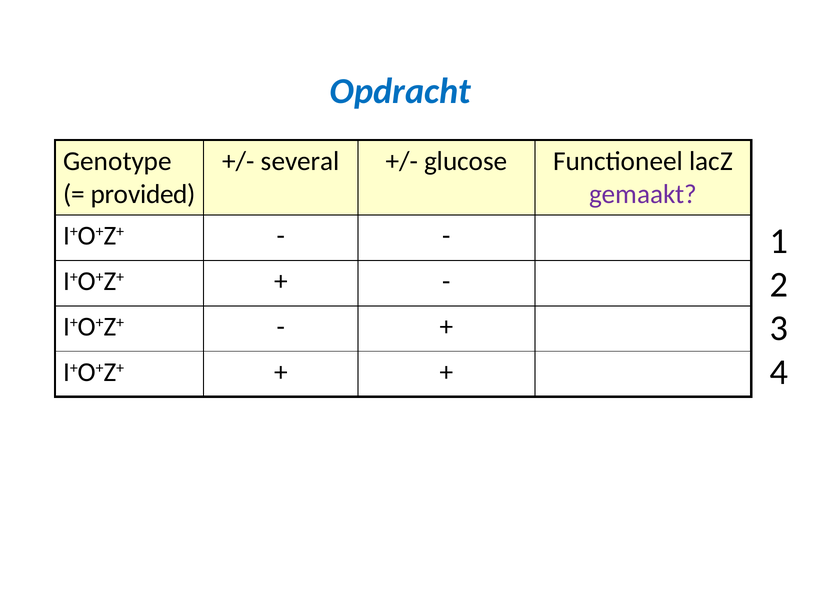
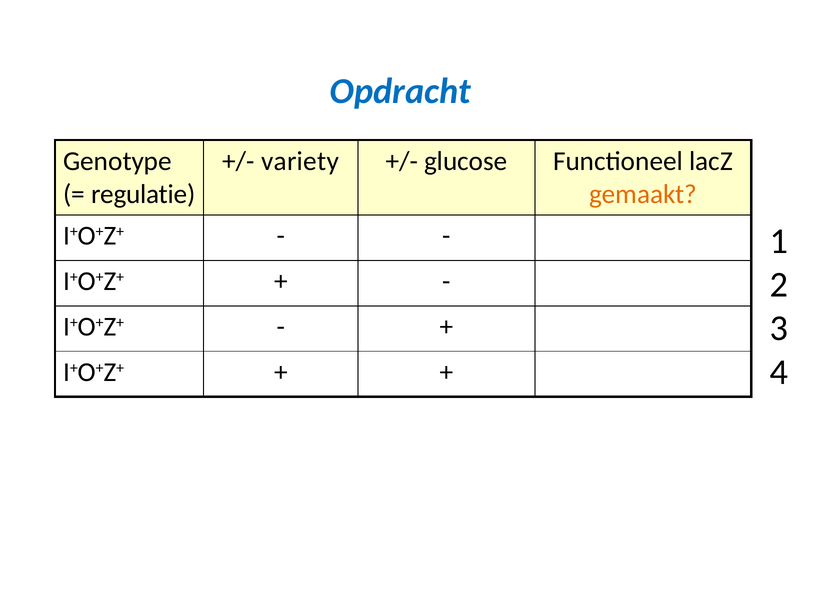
several: several -> variety
provided: provided -> regulatie
gemaakt colour: purple -> orange
